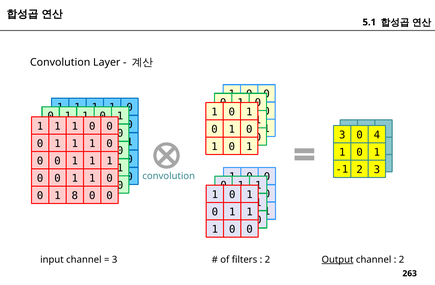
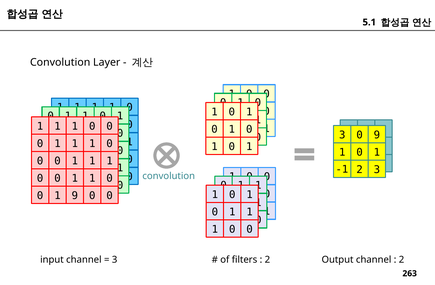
0 4: 4 -> 9
1 8: 8 -> 9
Output underline: present -> none
